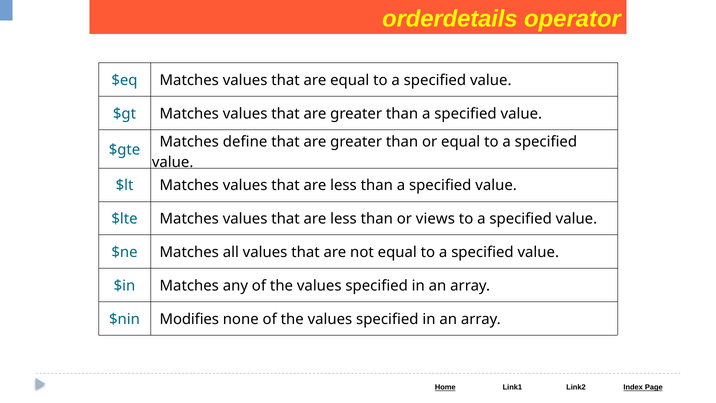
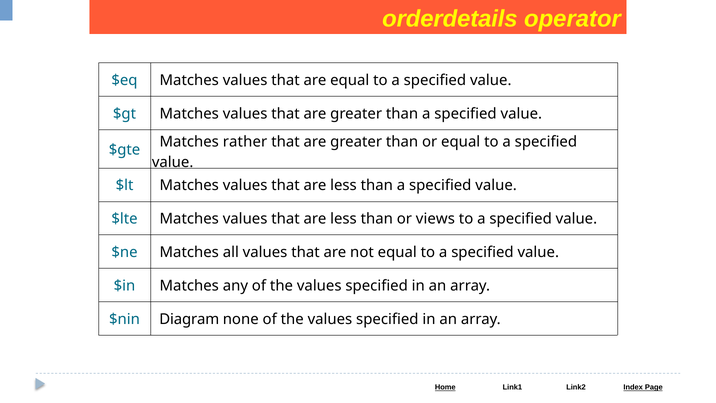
define: define -> rather
Modifies: Modifies -> Diagram
